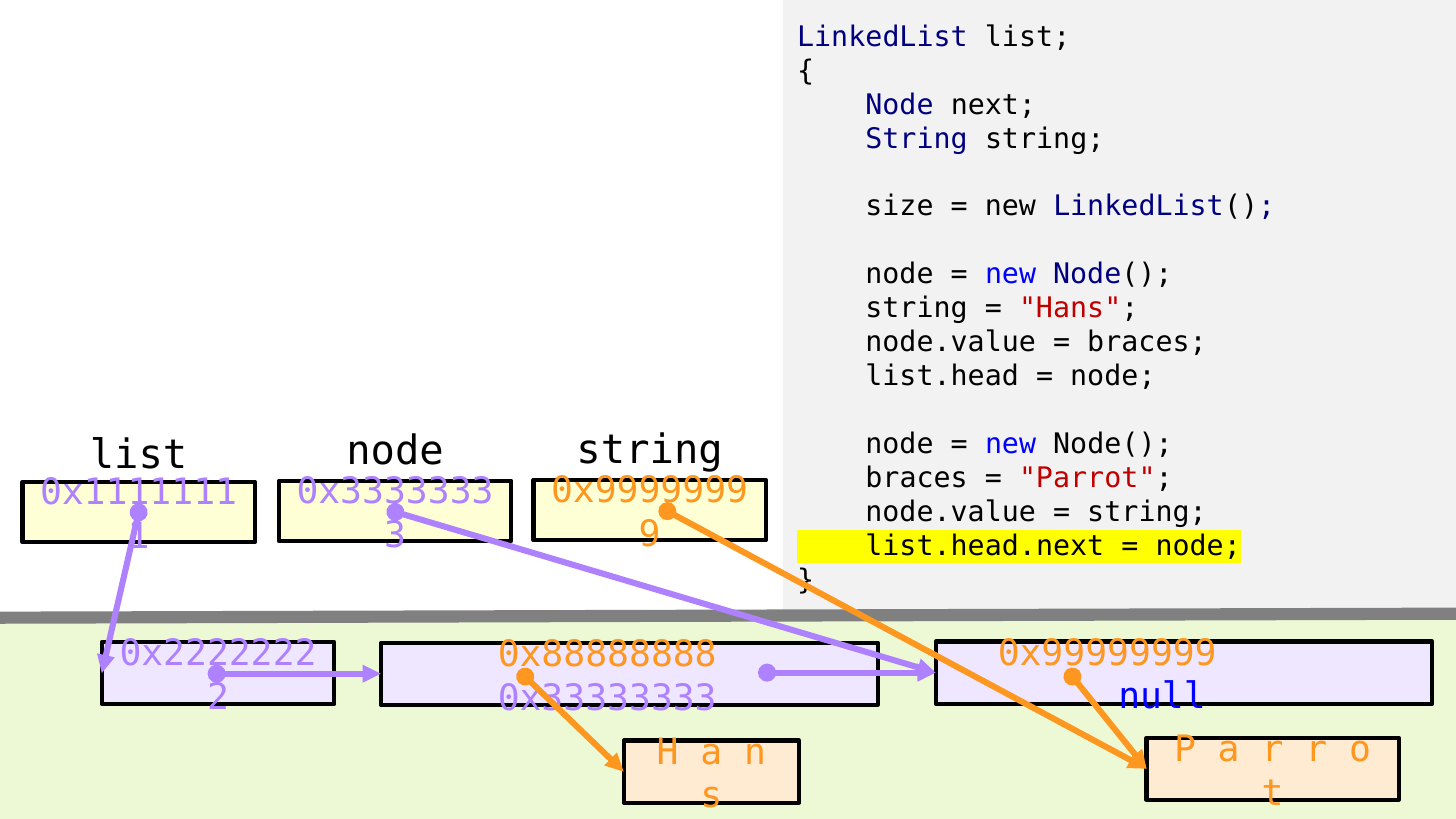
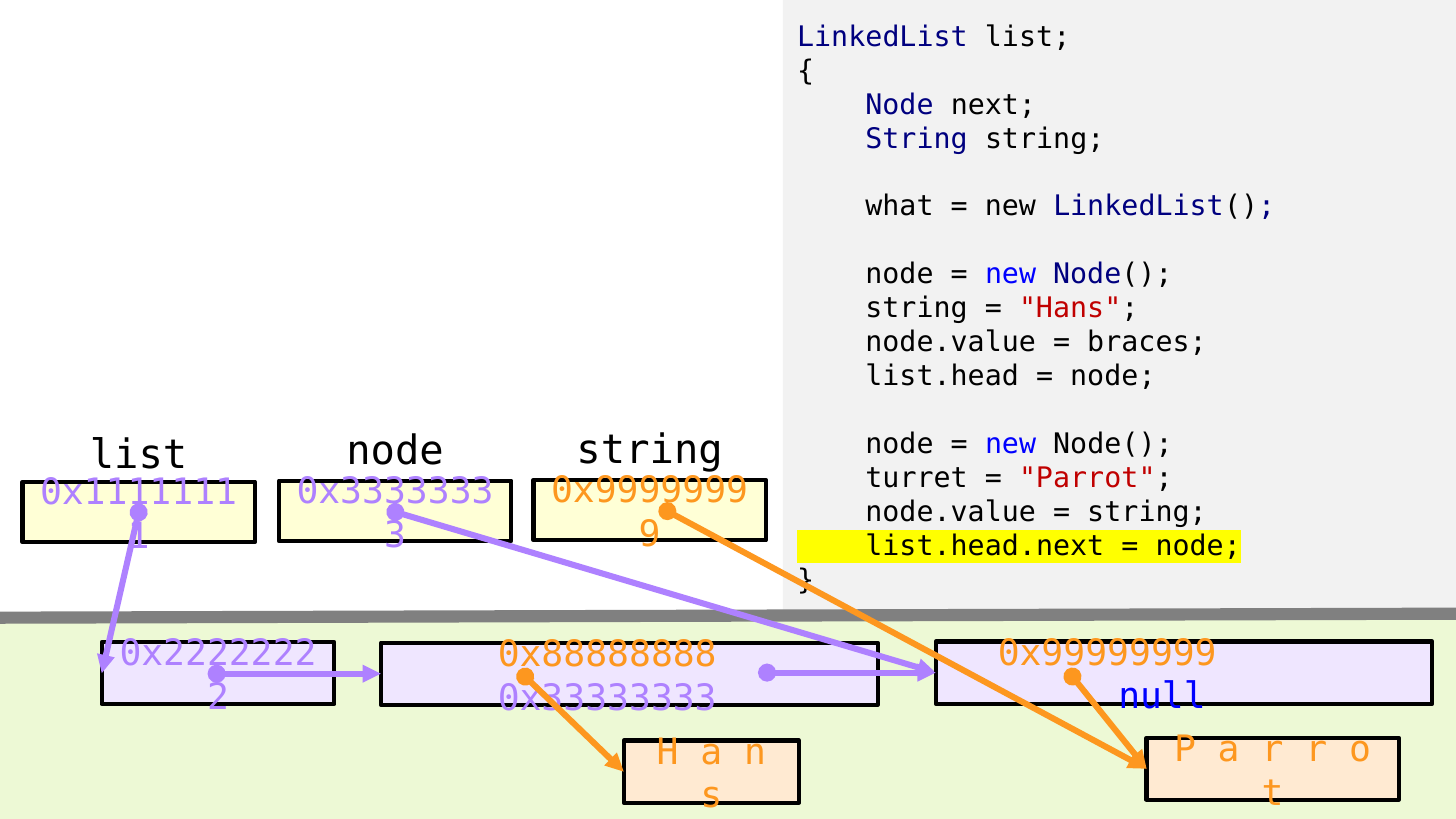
size: size -> what
braces at (917, 479): braces -> turret
